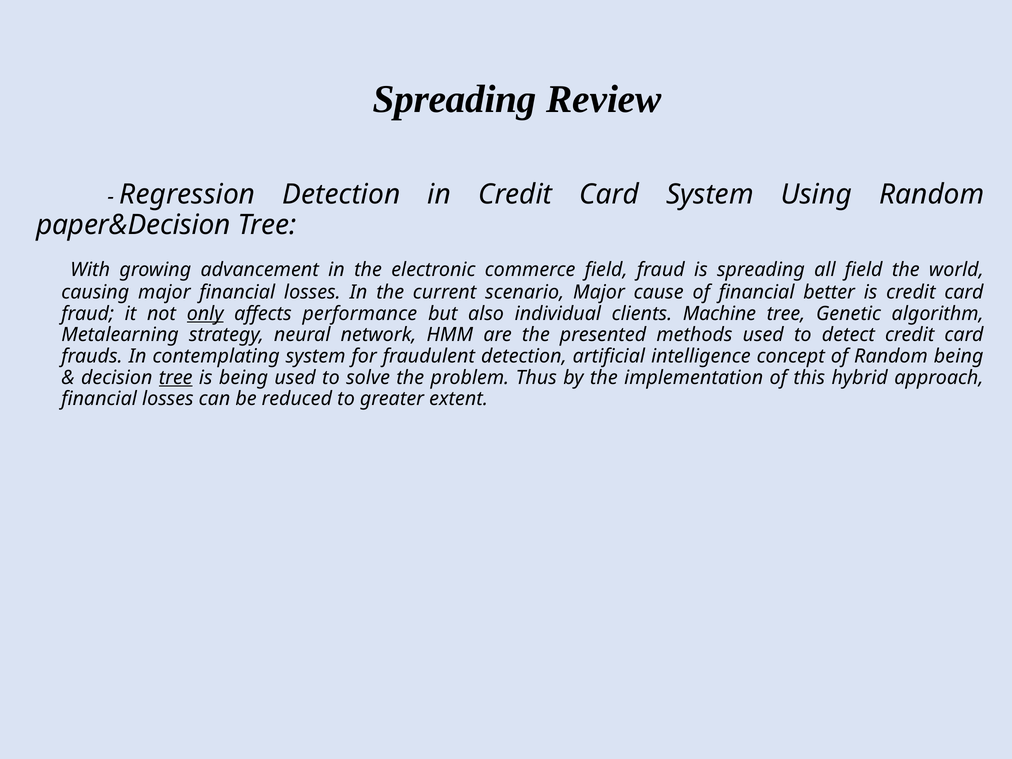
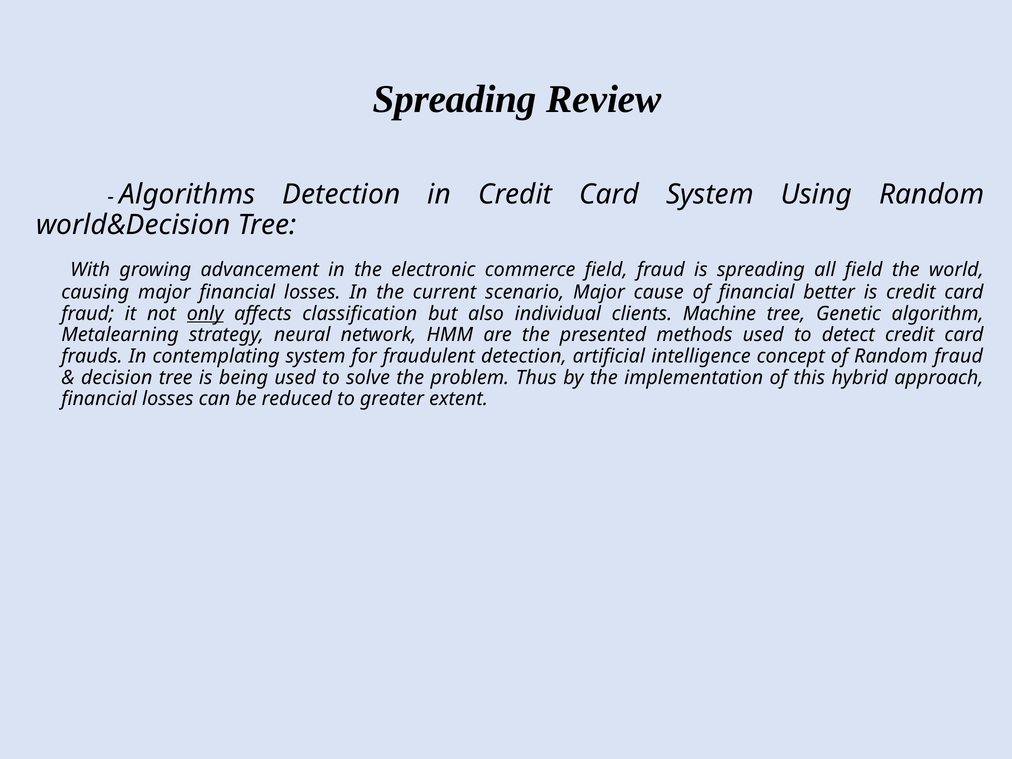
Regression: Regression -> Algorithms
paper&Decision: paper&Decision -> world&Decision
performance: performance -> classification
Random being: being -> fraud
tree at (176, 378) underline: present -> none
